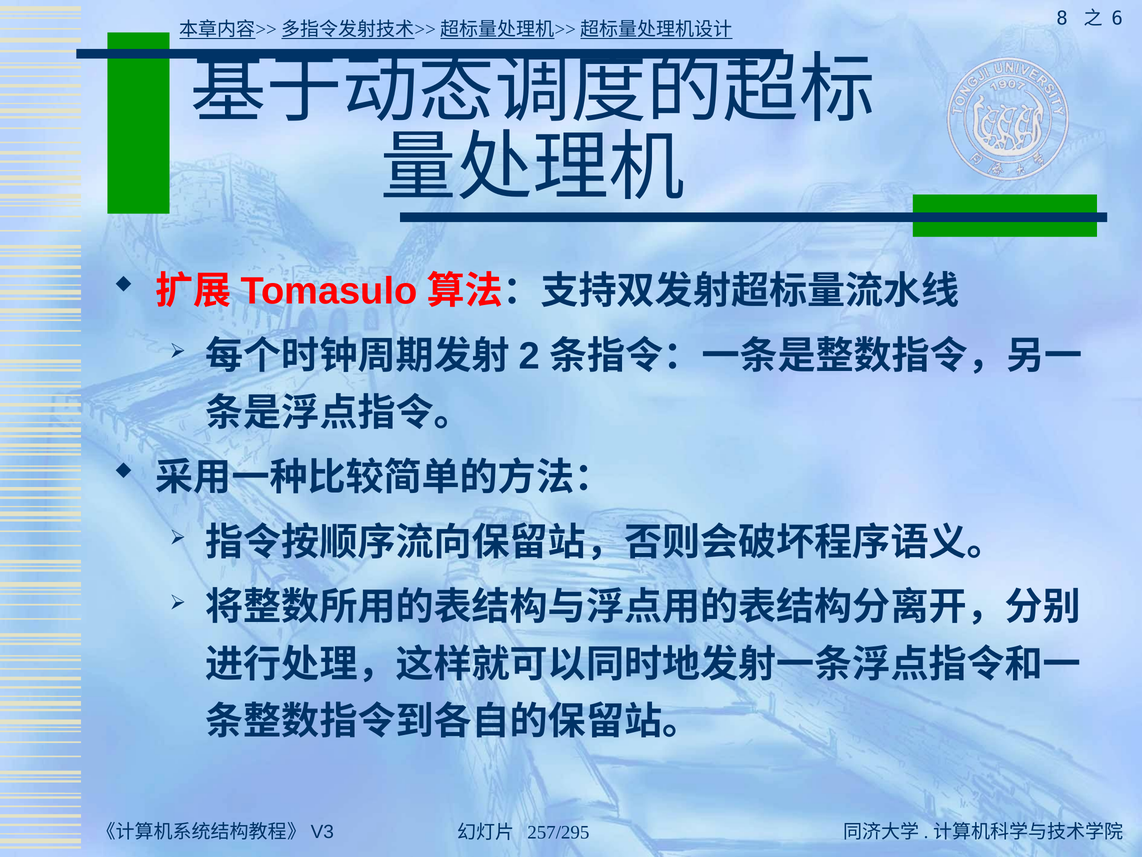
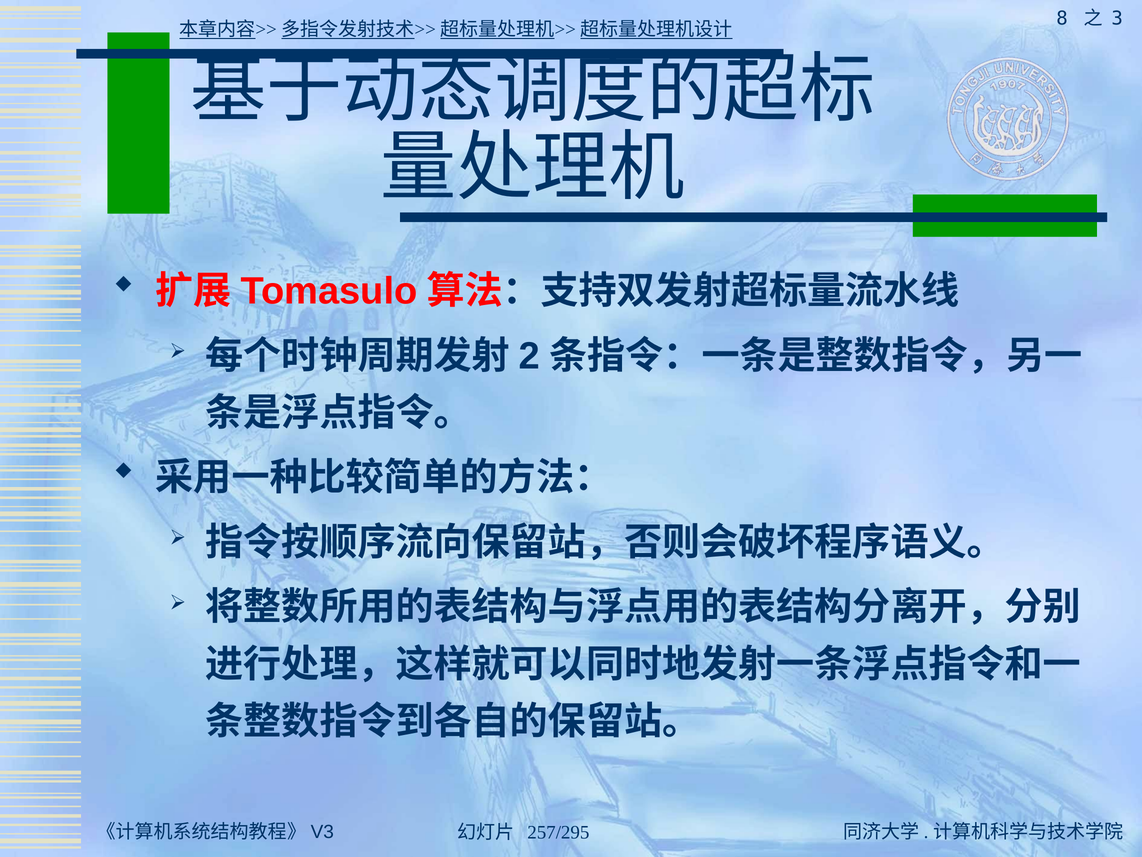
6: 6 -> 3
